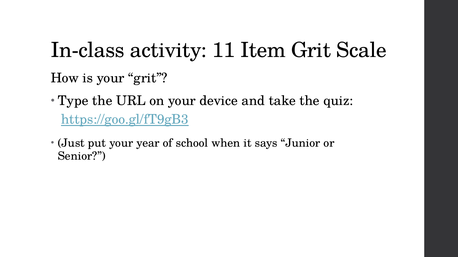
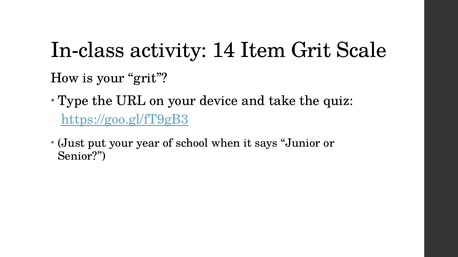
11: 11 -> 14
